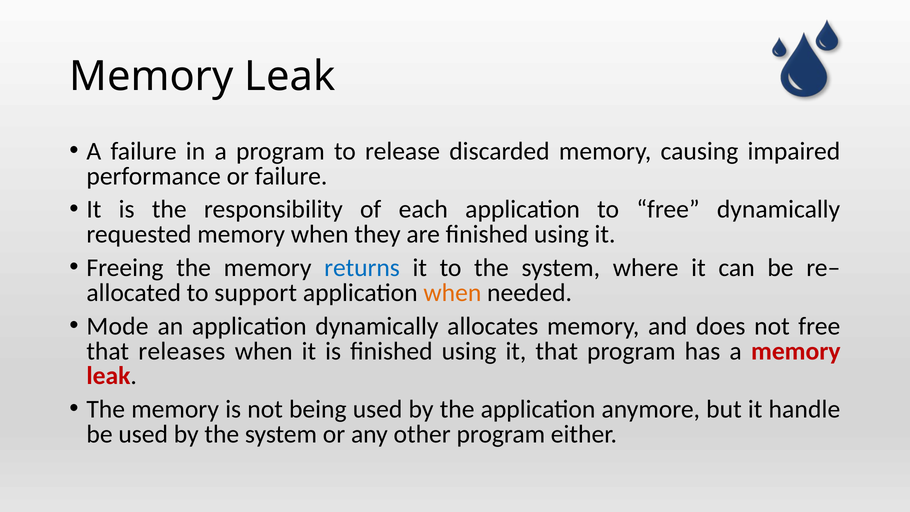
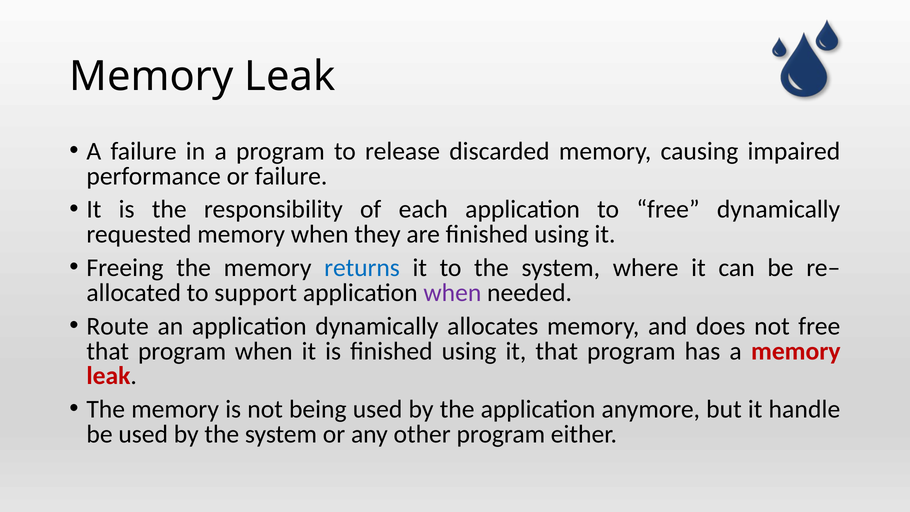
when at (452, 293) colour: orange -> purple
Mode: Mode -> Route
releases at (182, 351): releases -> program
